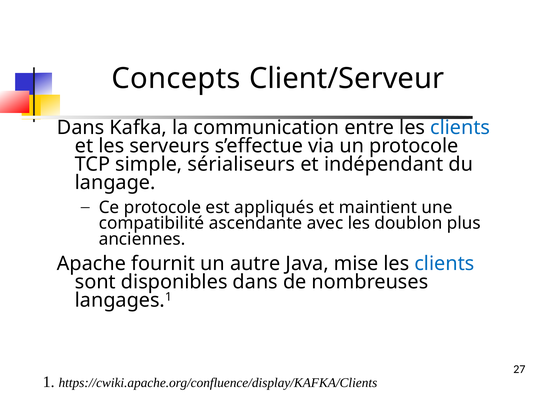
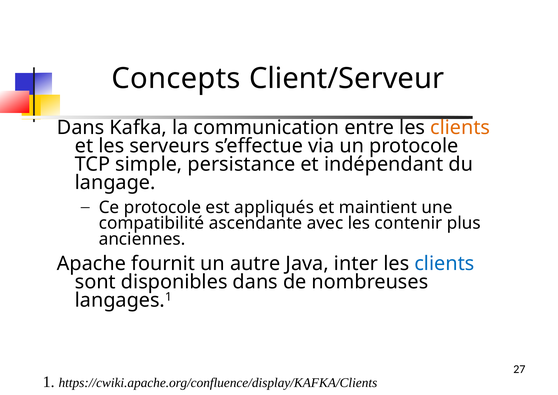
clients at (460, 127) colour: blue -> orange
sérialiseurs: sérialiseurs -> persistance
doublon: doublon -> contenir
mise: mise -> inter
